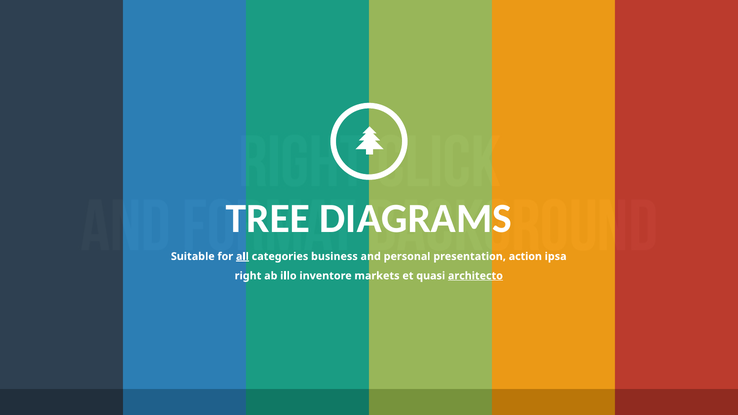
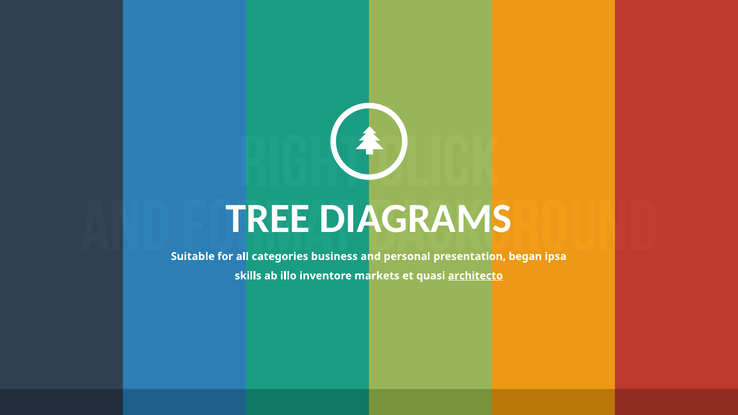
all underline: present -> none
action: action -> began
right: right -> skills
